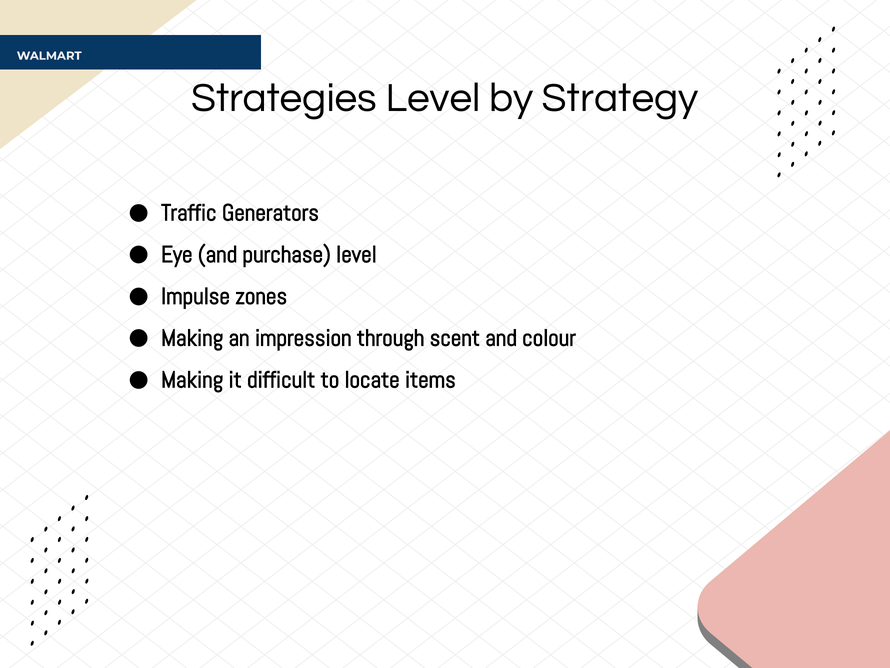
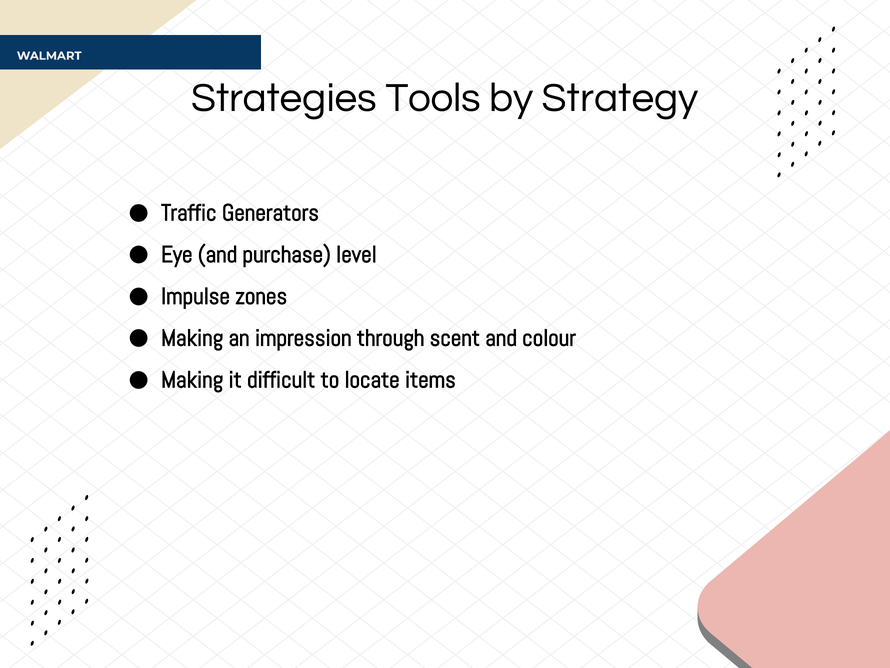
Strategies Level: Level -> Tools
